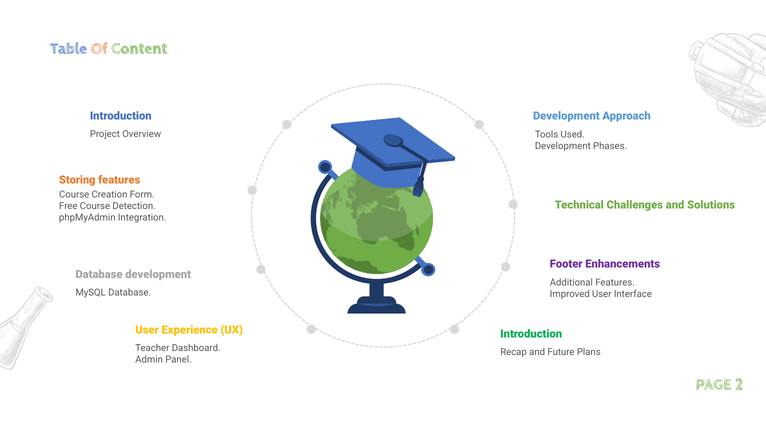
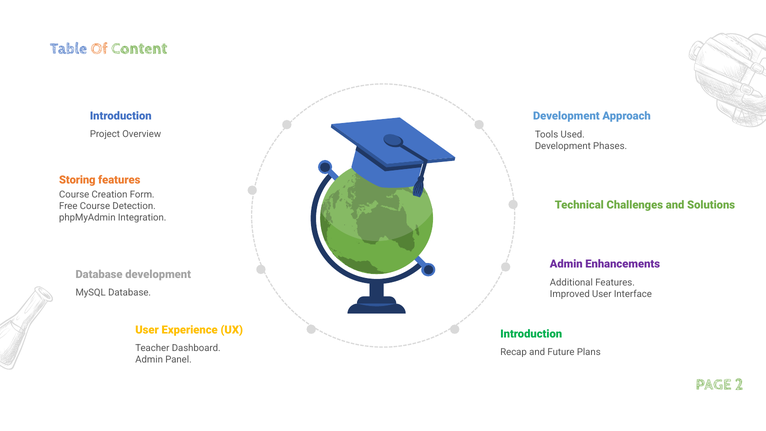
Footer at (566, 264): Footer -> Admin
